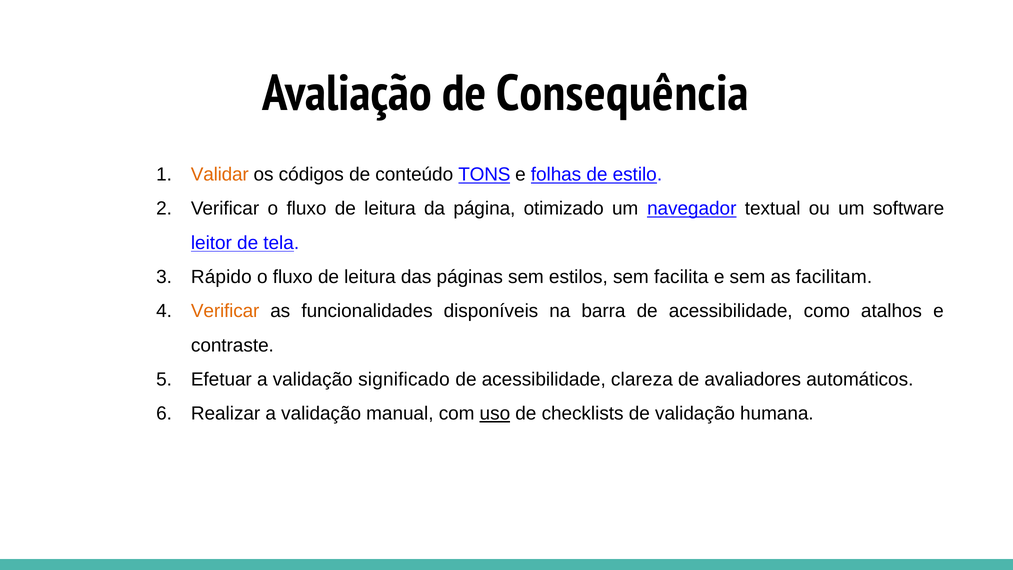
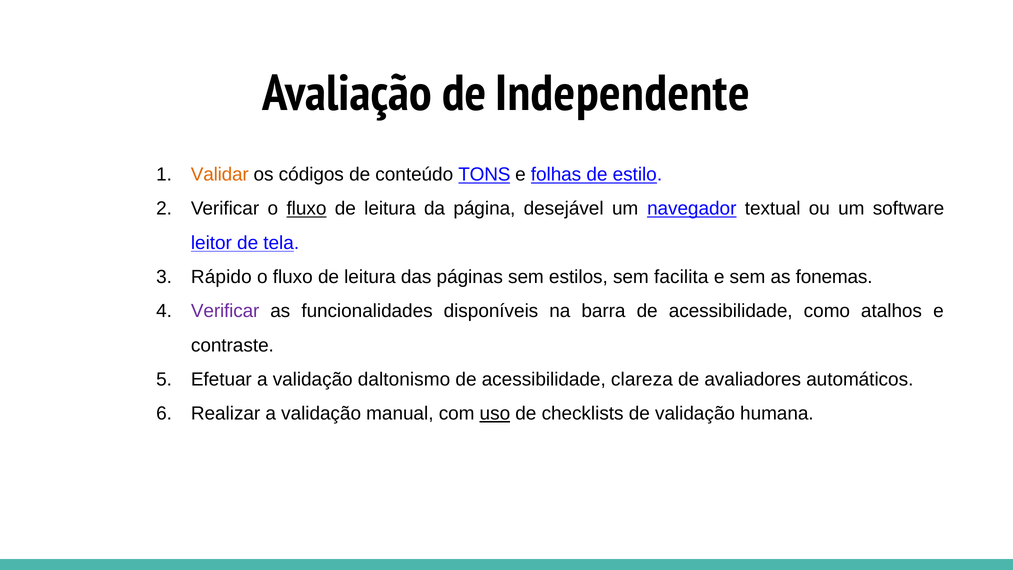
Consequência: Consequência -> Independente
fluxo at (306, 209) underline: none -> present
otimizado: otimizado -> desejável
facilitam: facilitam -> fonemas
Verificar at (225, 311) colour: orange -> purple
significado: significado -> daltonismo
